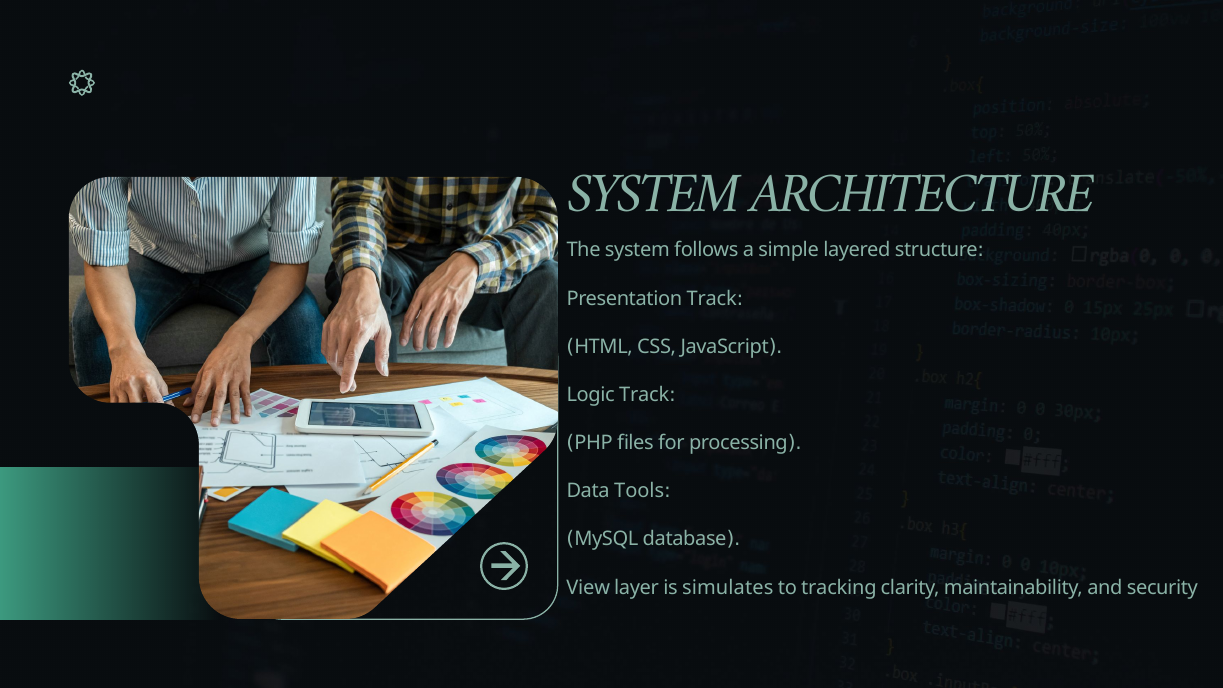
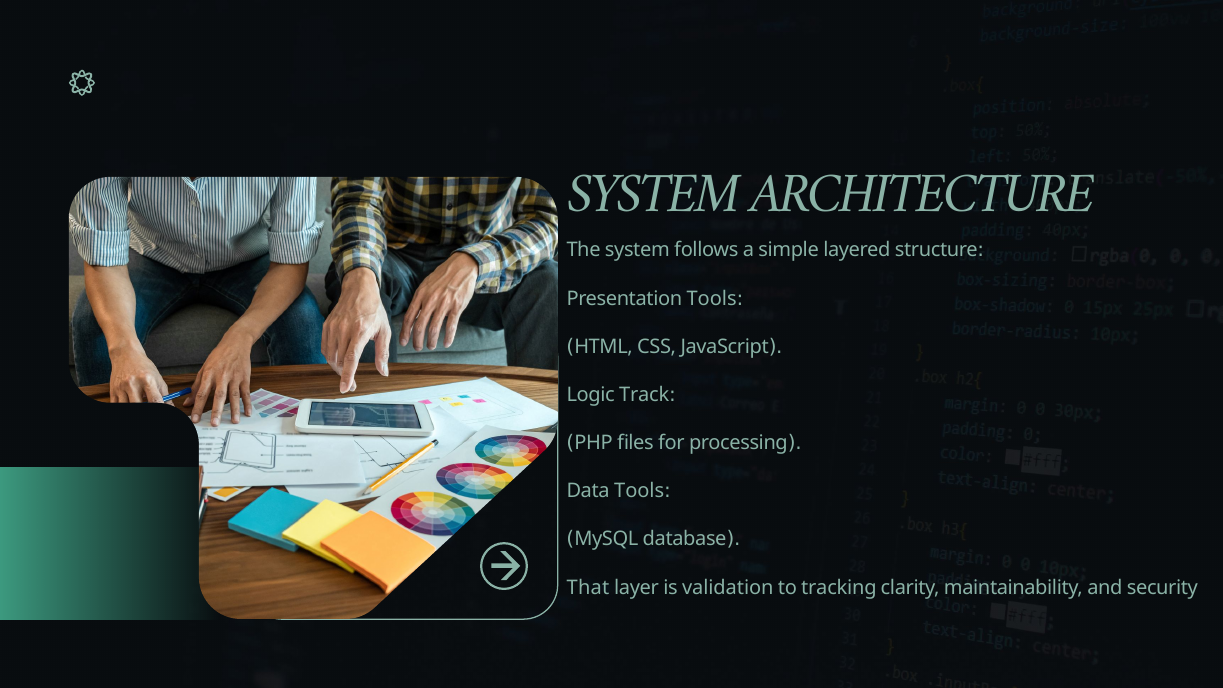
Track at (712, 299): Track -> Tools
View: View -> That
simulates: simulates -> validation
